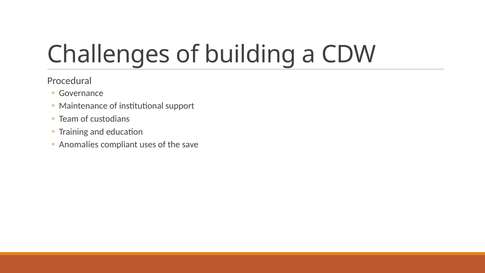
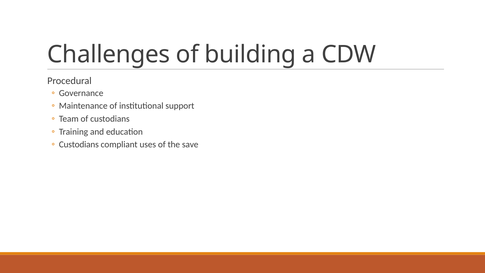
Anomalies at (79, 145): Anomalies -> Custodians
